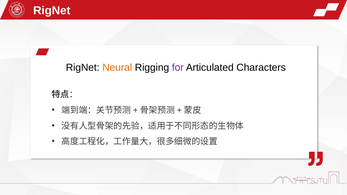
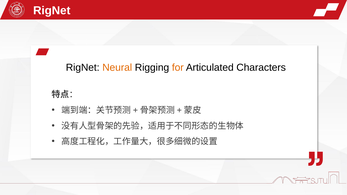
for colour: purple -> orange
